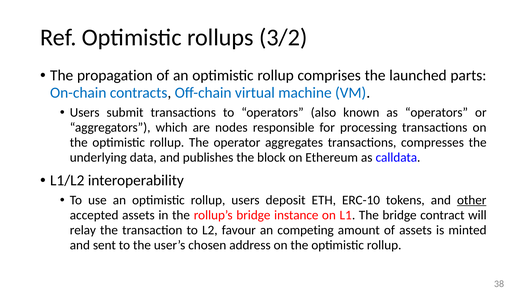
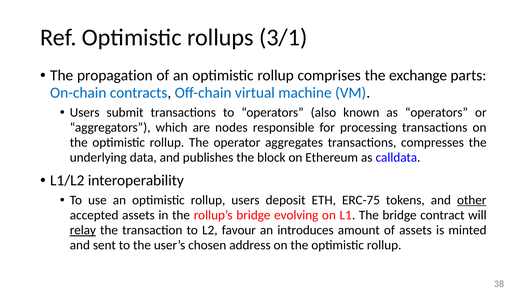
3/2: 3/2 -> 3/1
launched: launched -> exchange
ERC-10: ERC-10 -> ERC-75
instance: instance -> evolving
relay underline: none -> present
competing: competing -> introduces
